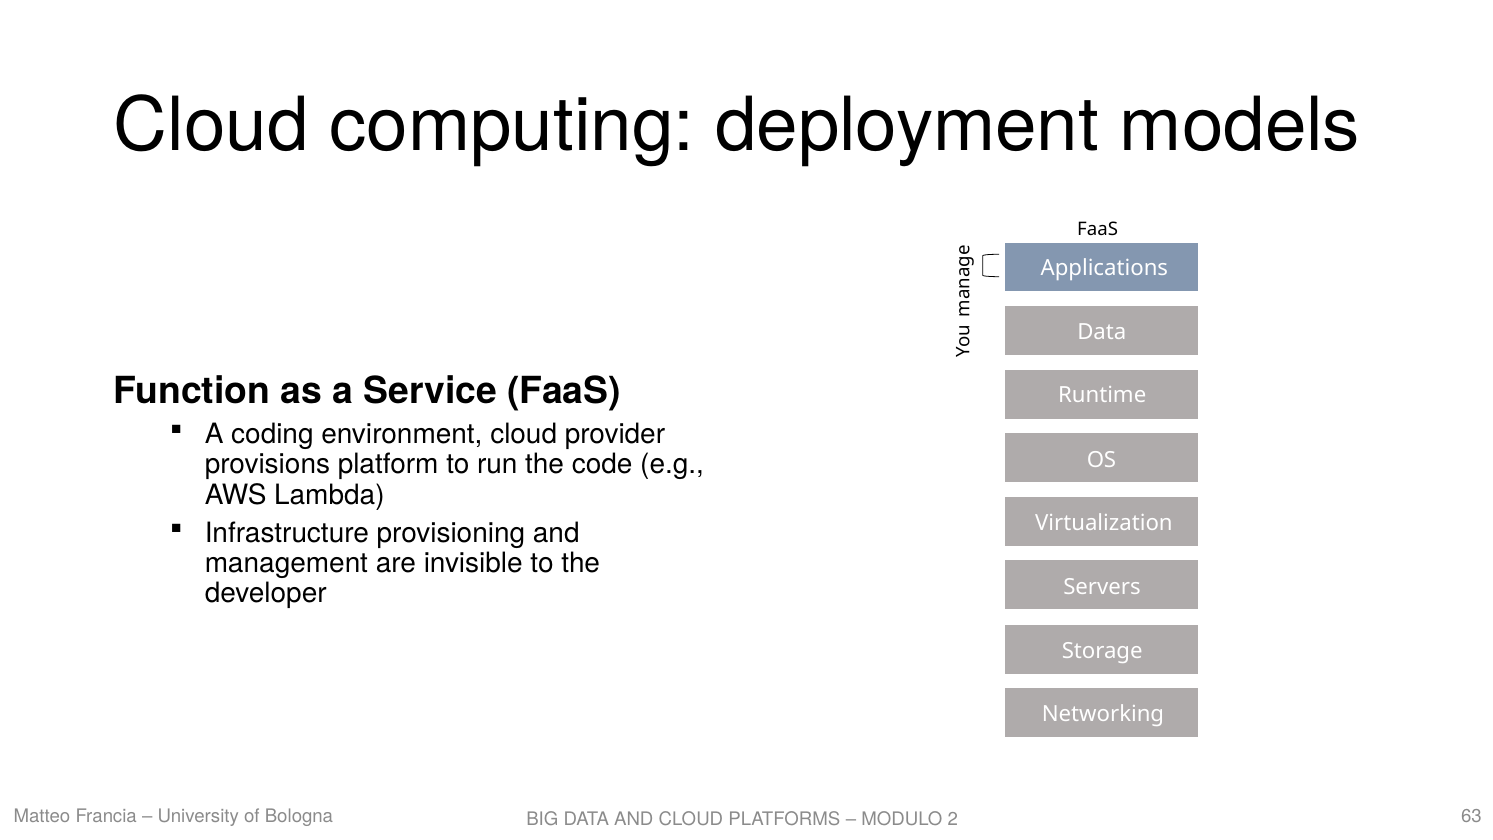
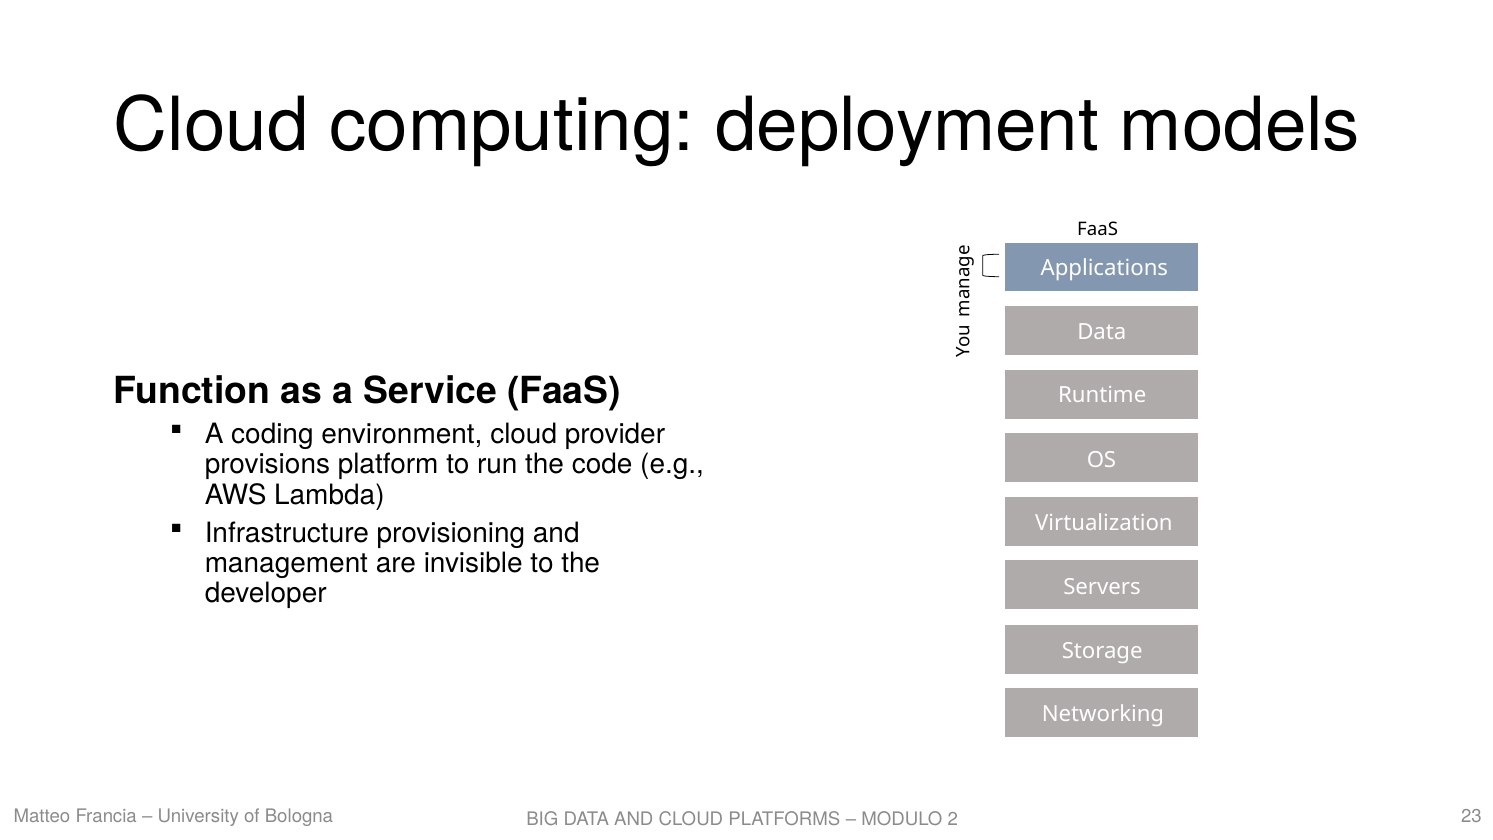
63: 63 -> 23
